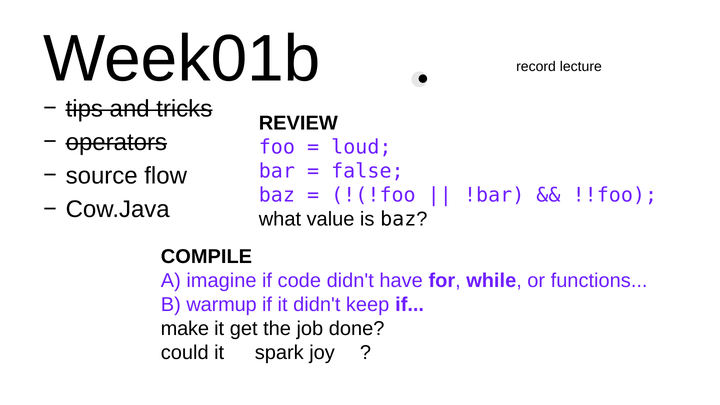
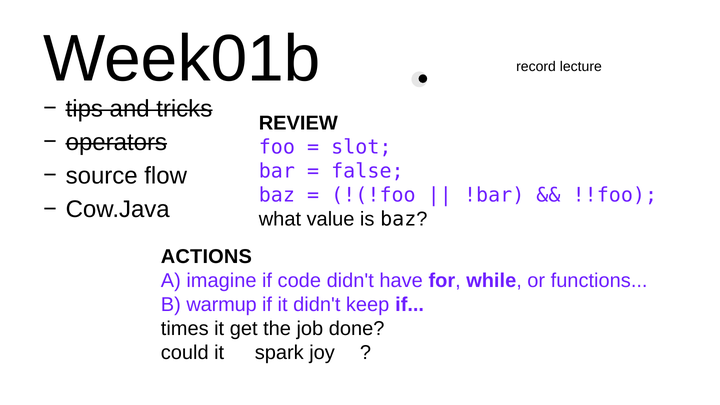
loud: loud -> slot
COMPILE: COMPILE -> ACTIONS
make: make -> times
